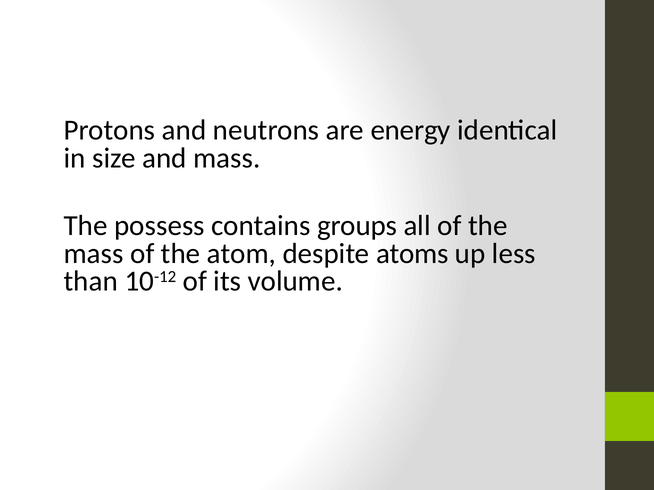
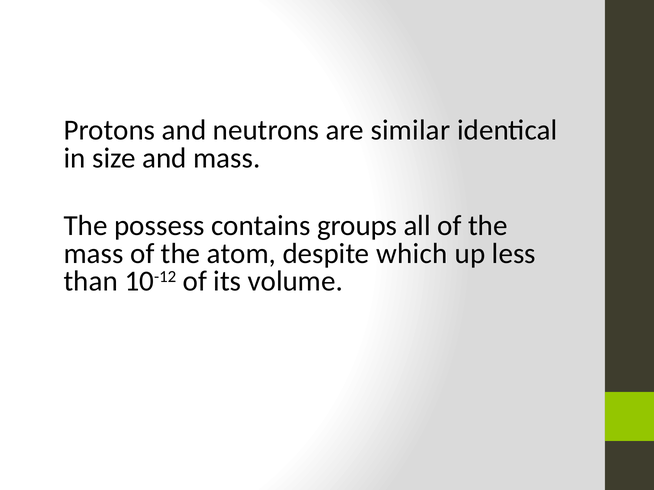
energy: energy -> similar
atoms: atoms -> which
